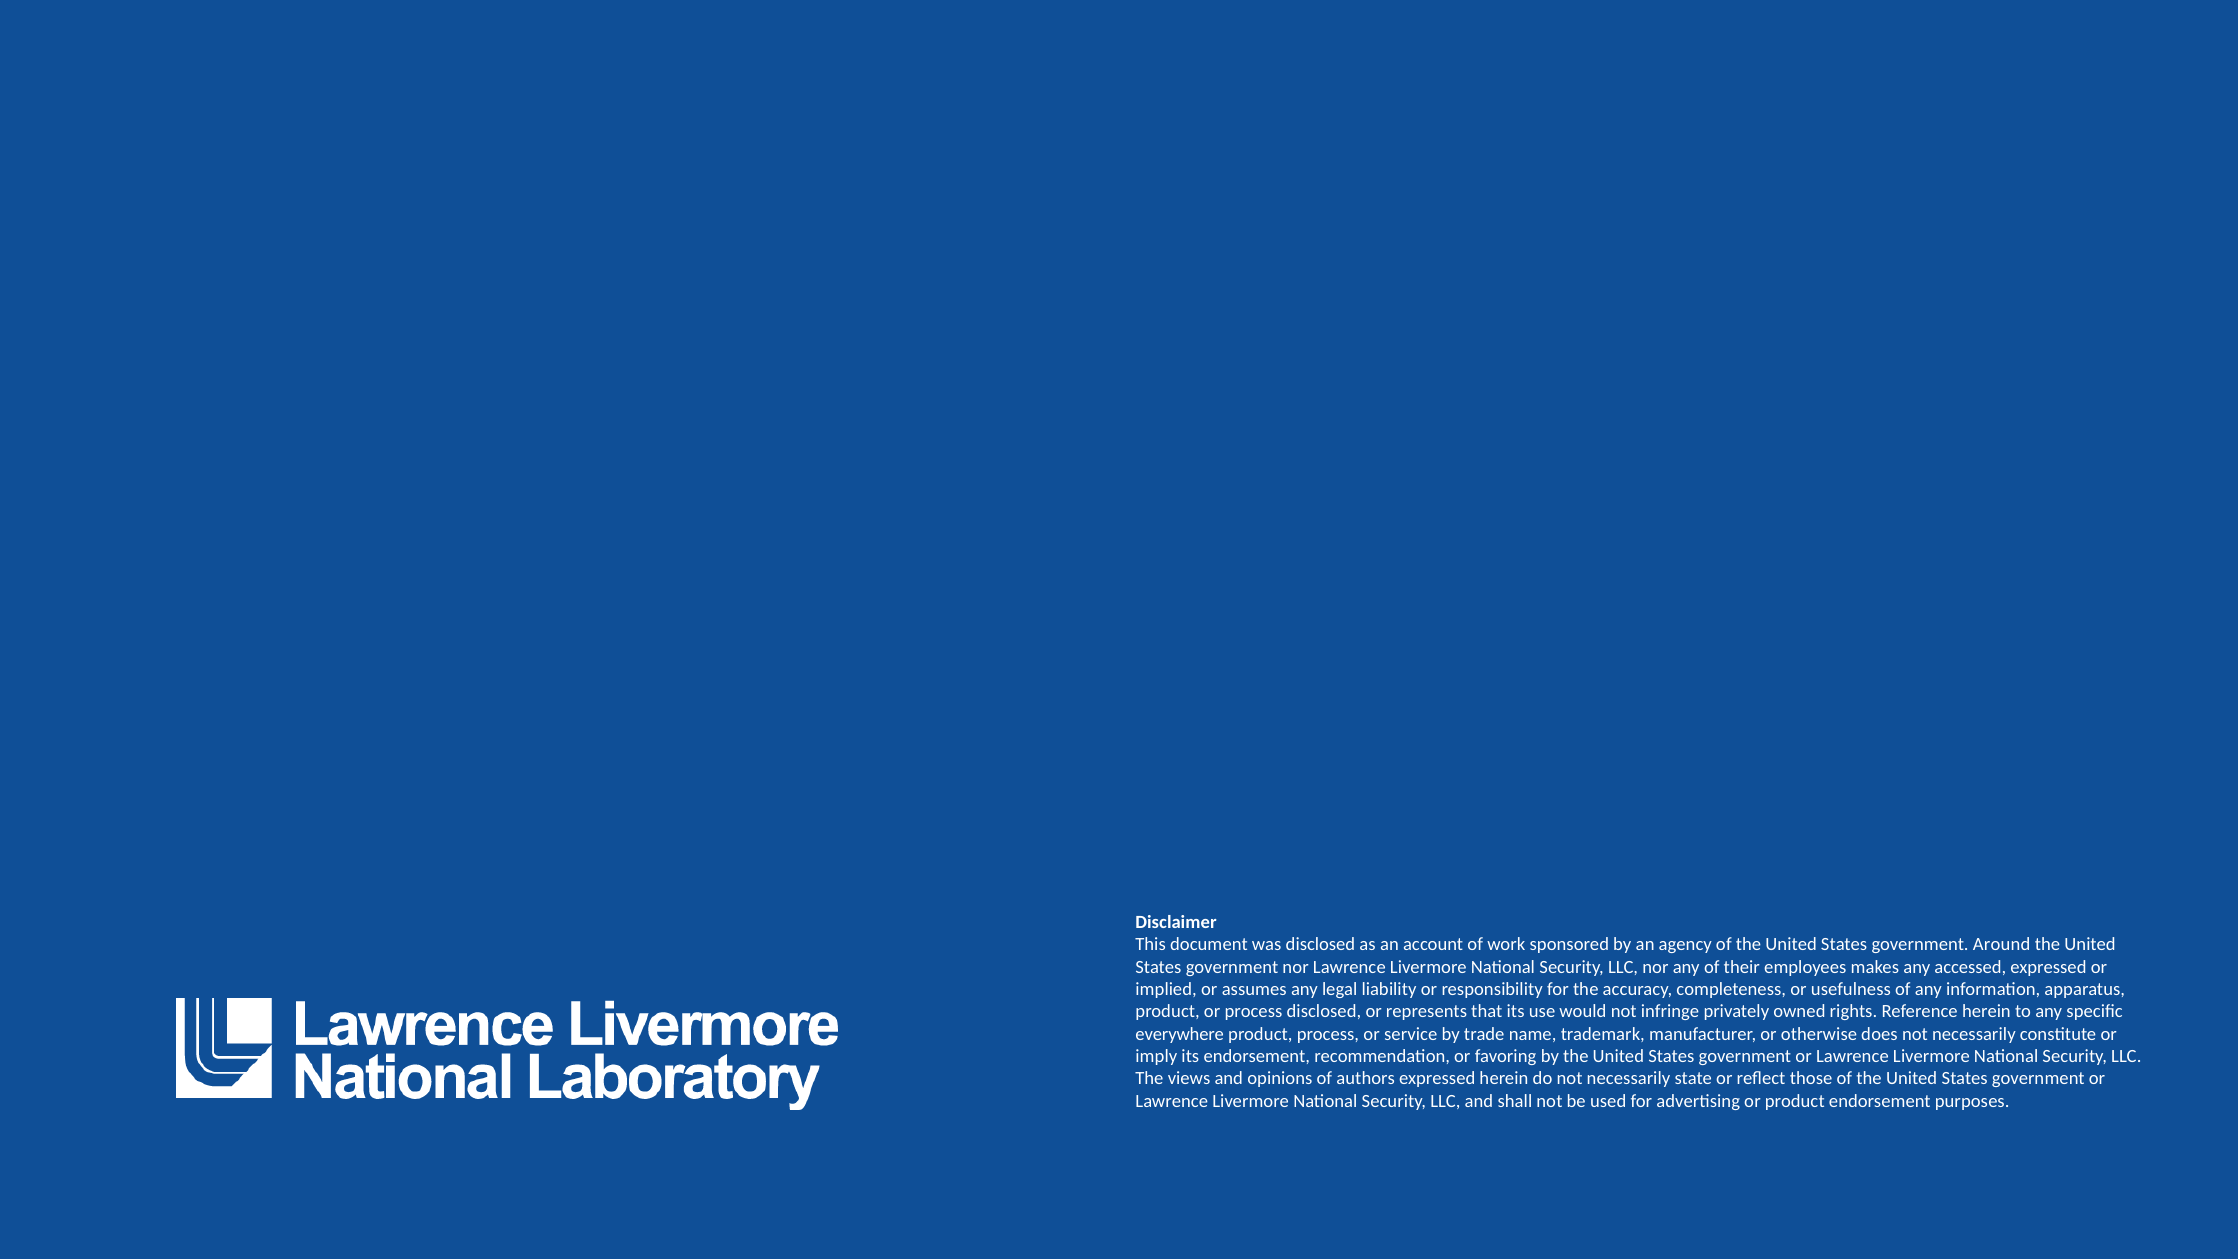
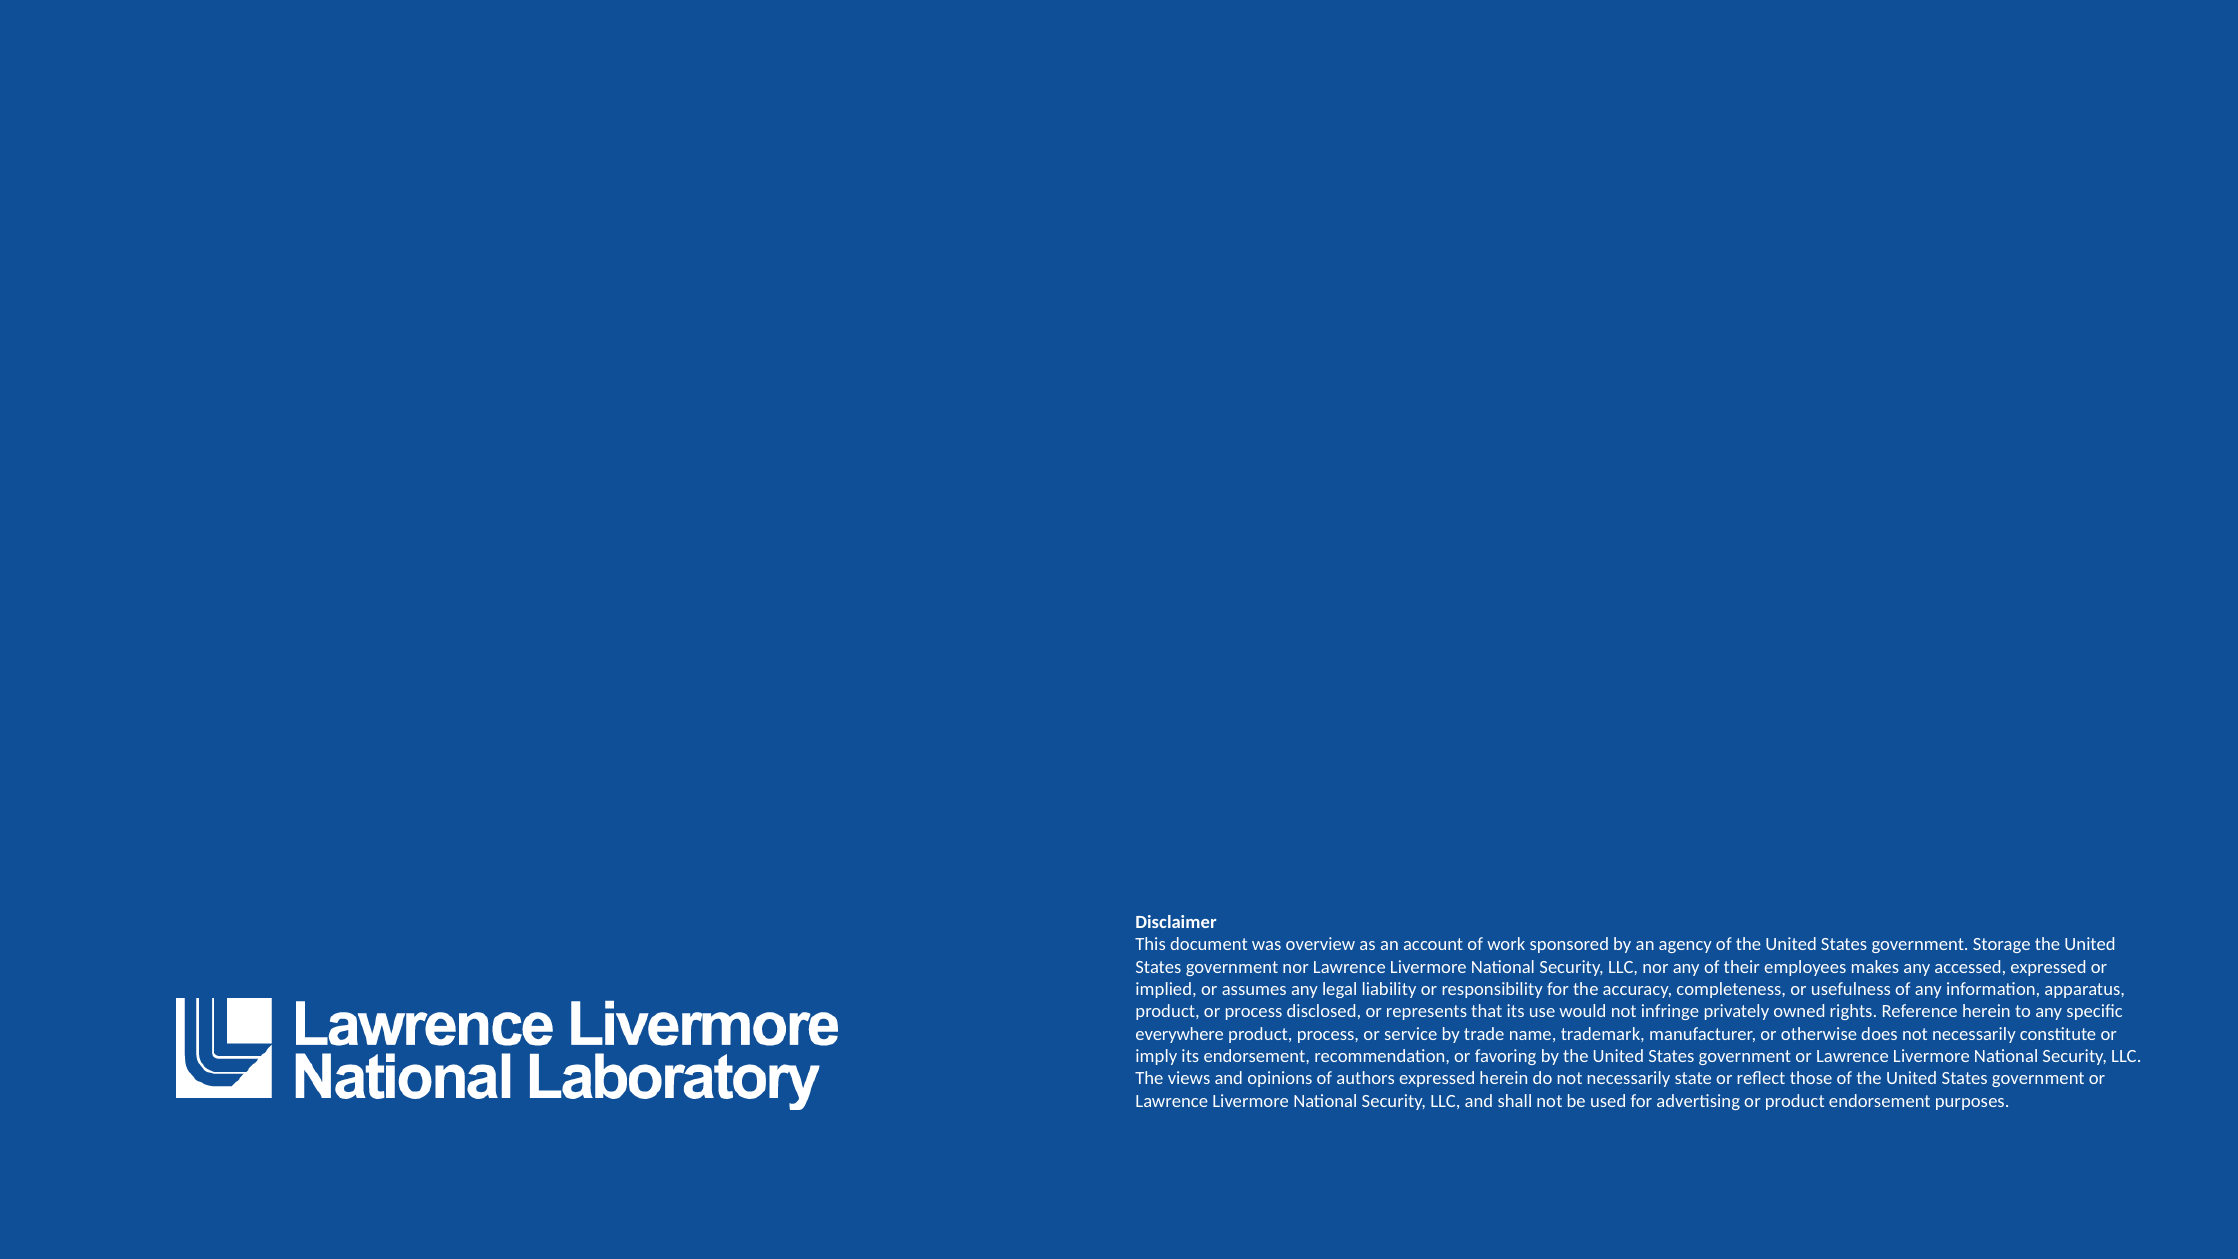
was disclosed: disclosed -> overview
Around: Around -> Storage
